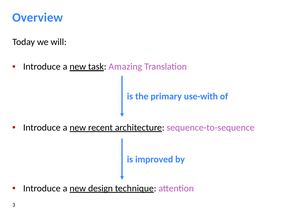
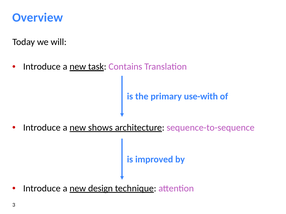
Amazing: Amazing -> Contains
recent: recent -> shows
